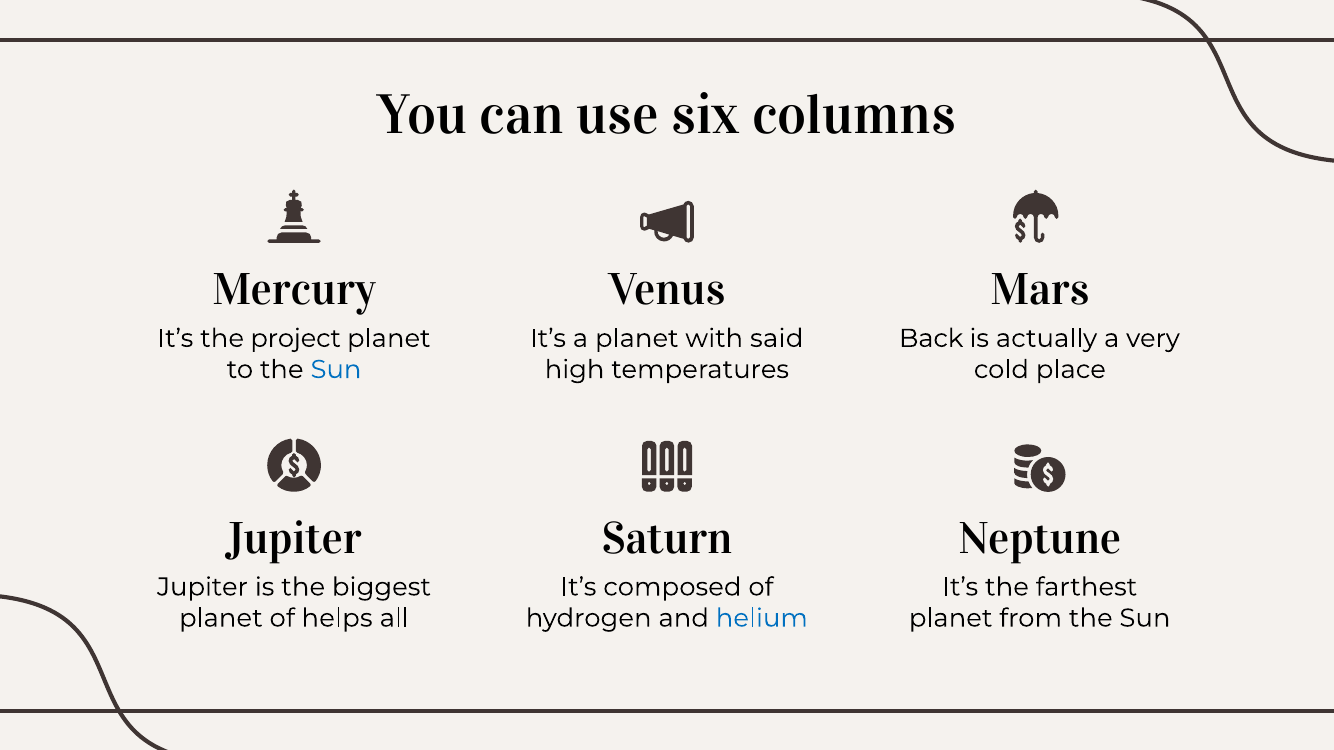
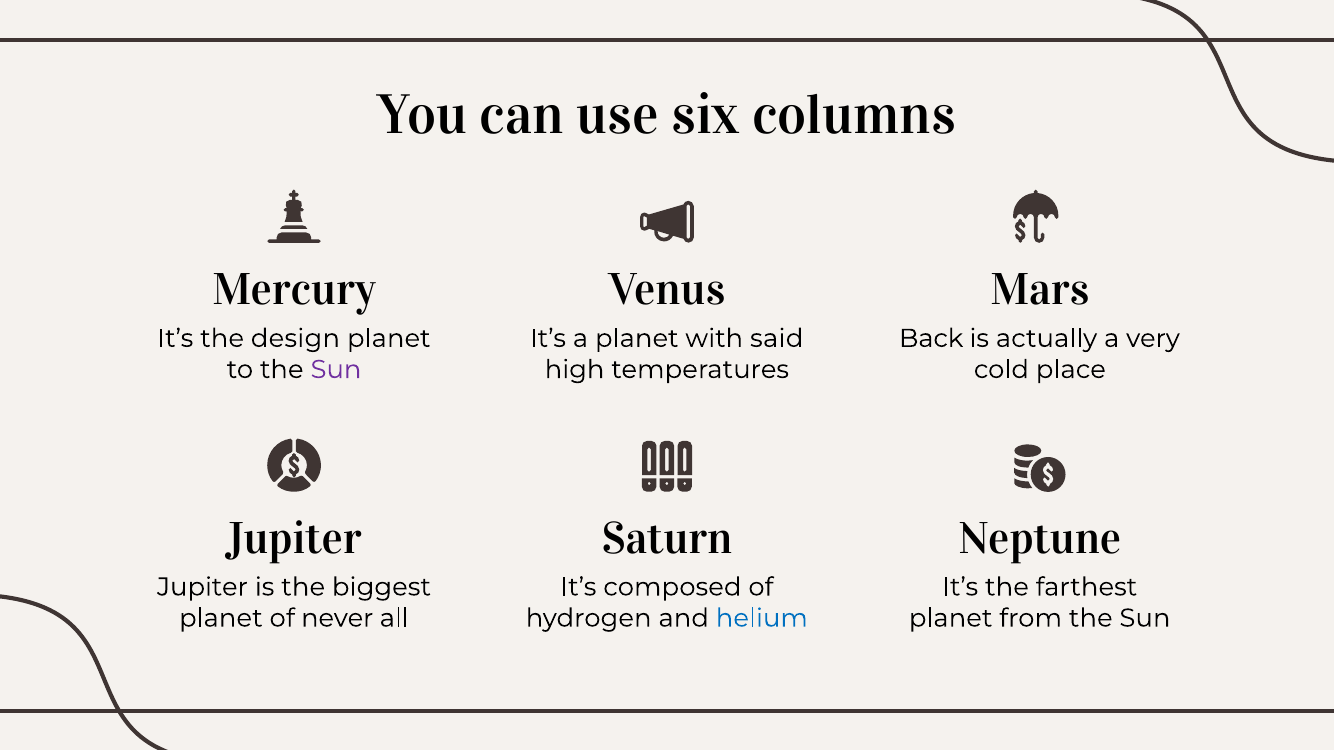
project: project -> design
Sun at (336, 370) colour: blue -> purple
helps: helps -> never
